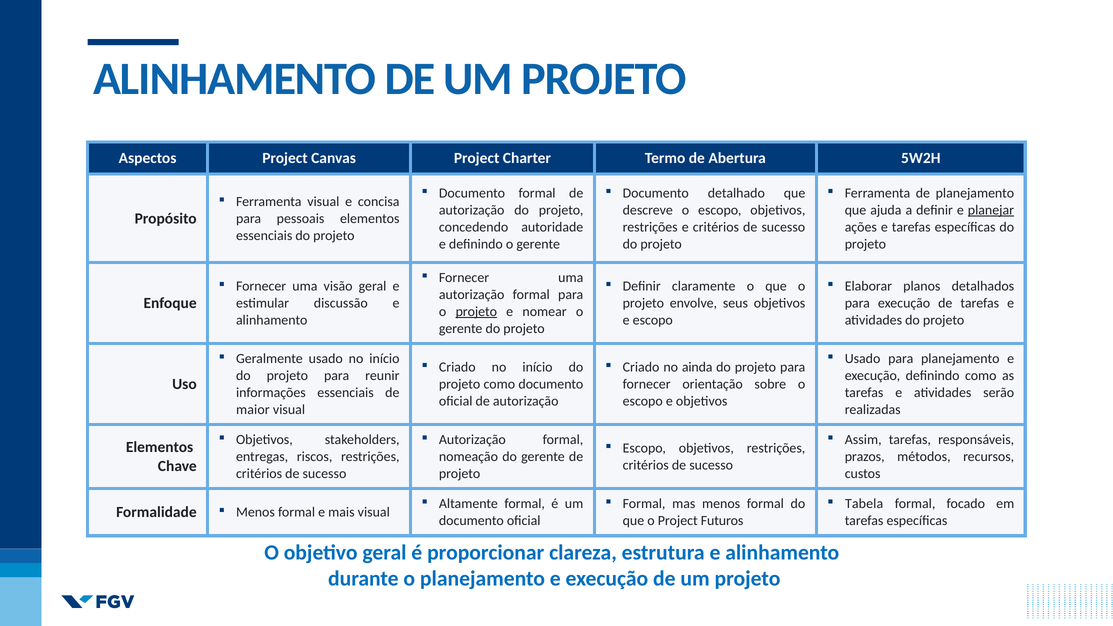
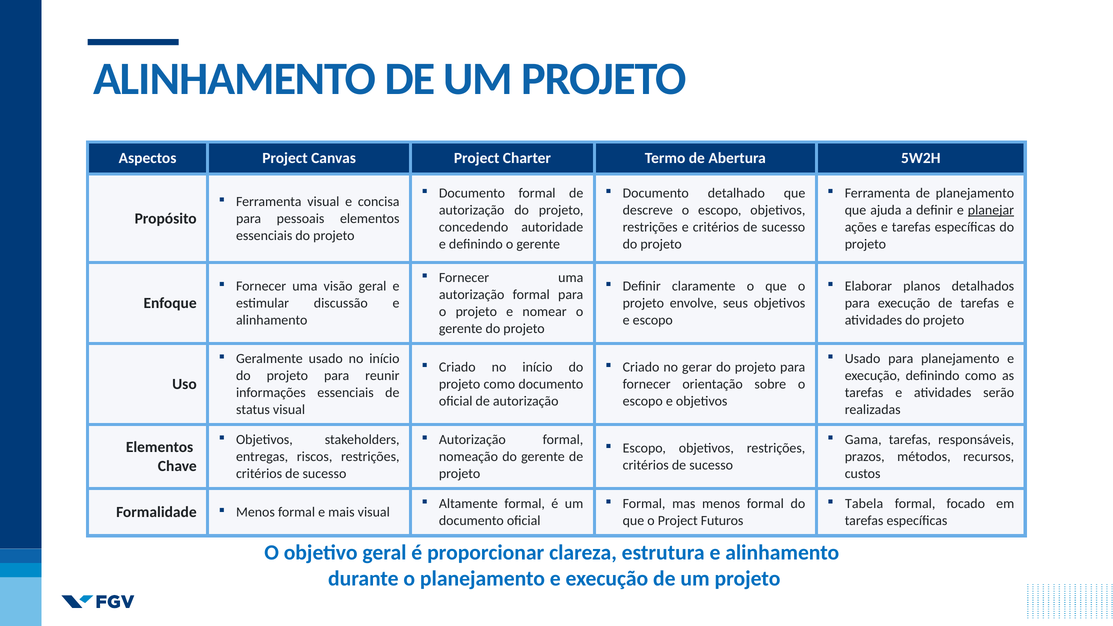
projeto at (476, 312) underline: present -> none
ainda: ainda -> gerar
maior: maior -> status
Assim: Assim -> Gama
